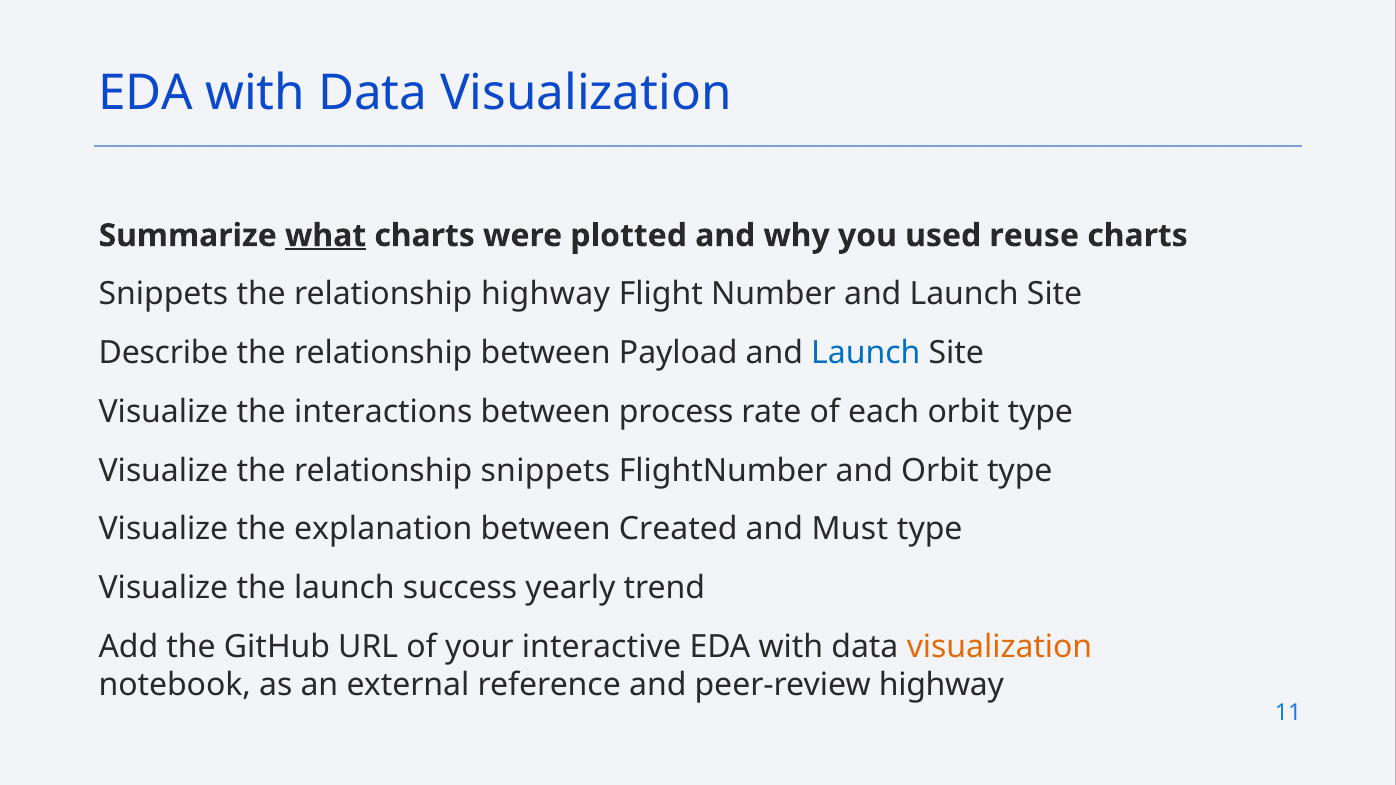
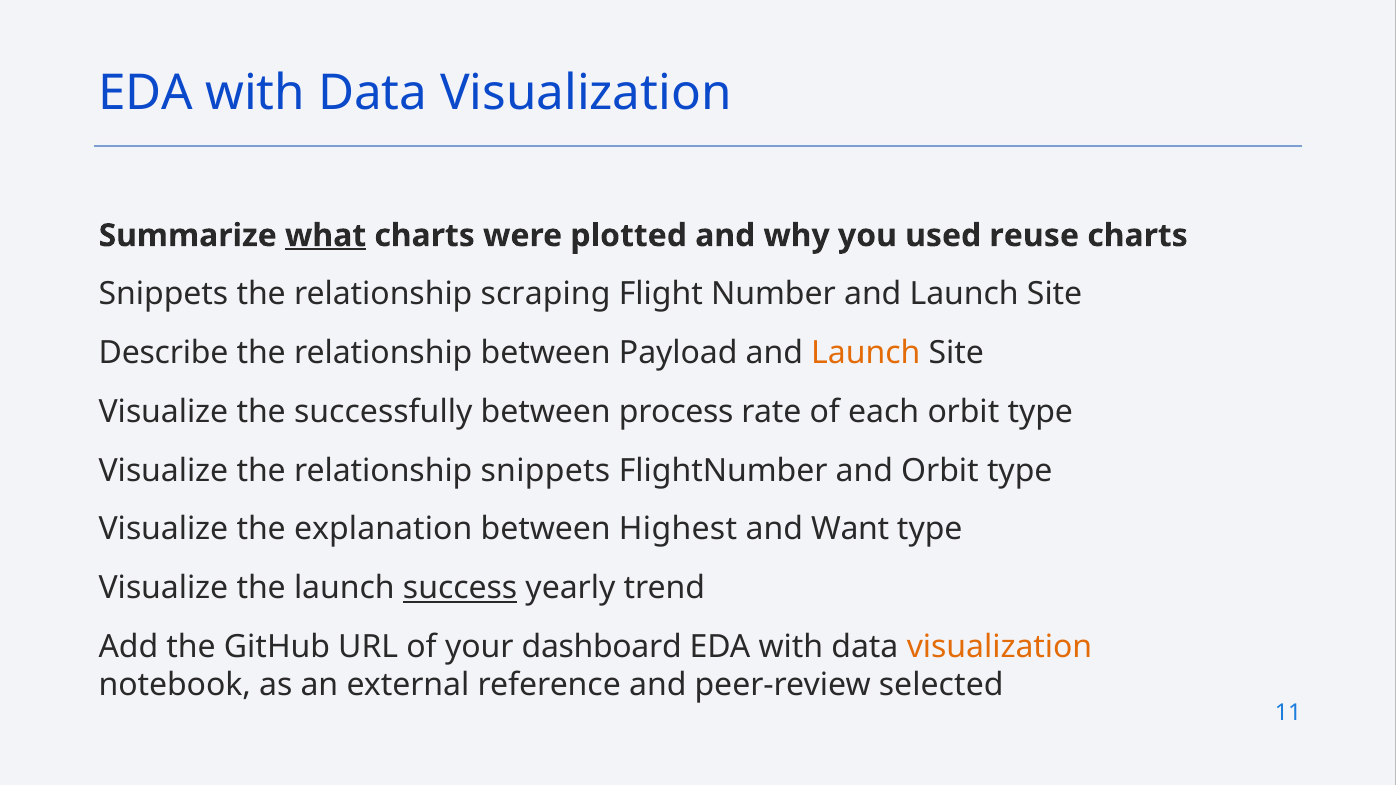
relationship highway: highway -> scraping
Launch at (866, 353) colour: blue -> orange
interactions: interactions -> successfully
Created: Created -> Highest
Must: Must -> Want
success underline: none -> present
interactive: interactive -> dashboard
peer-review highway: highway -> selected
